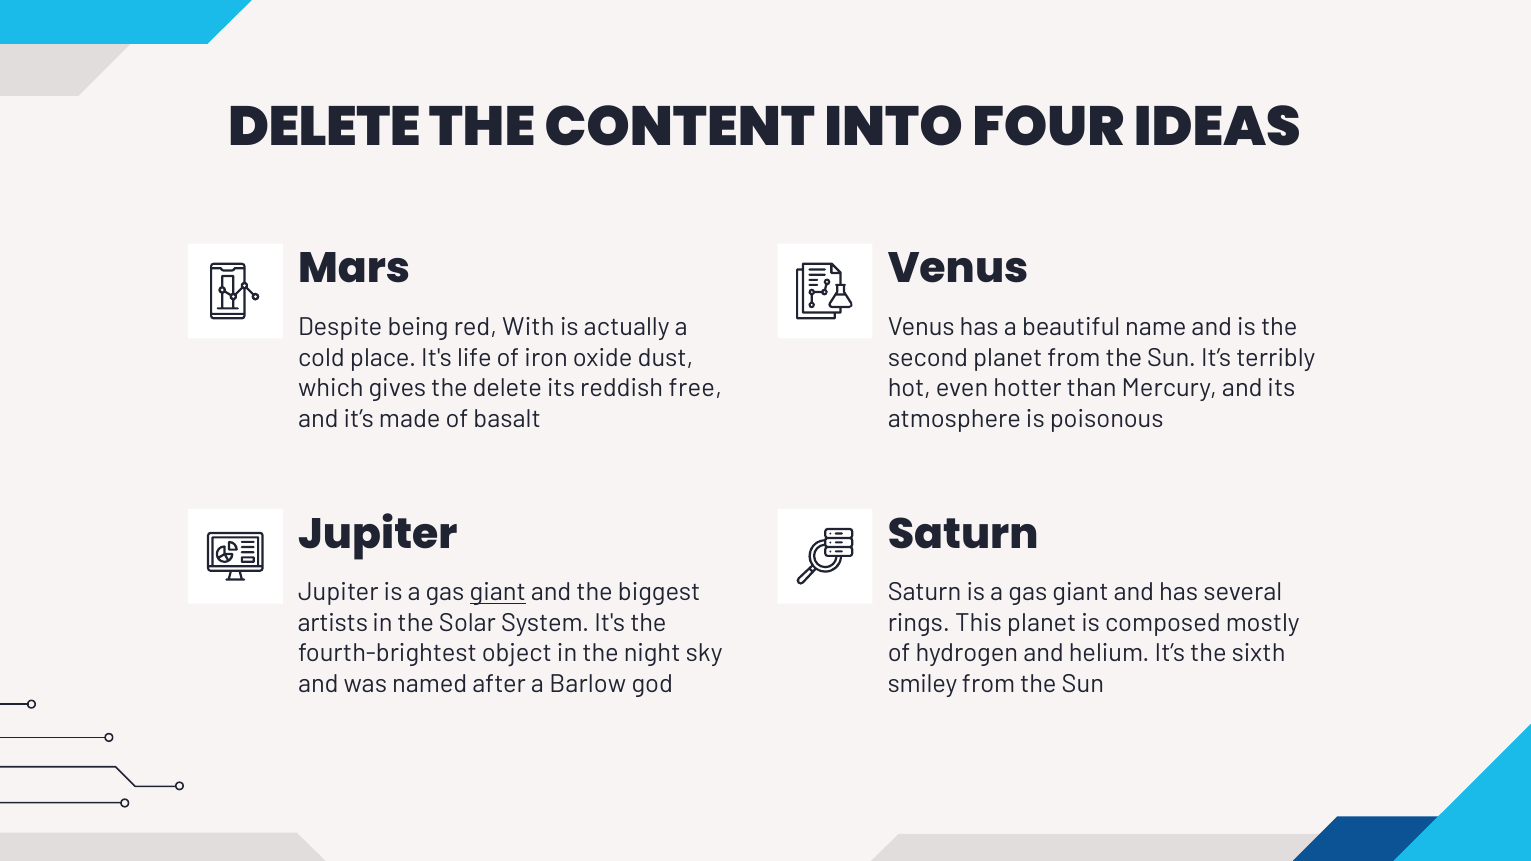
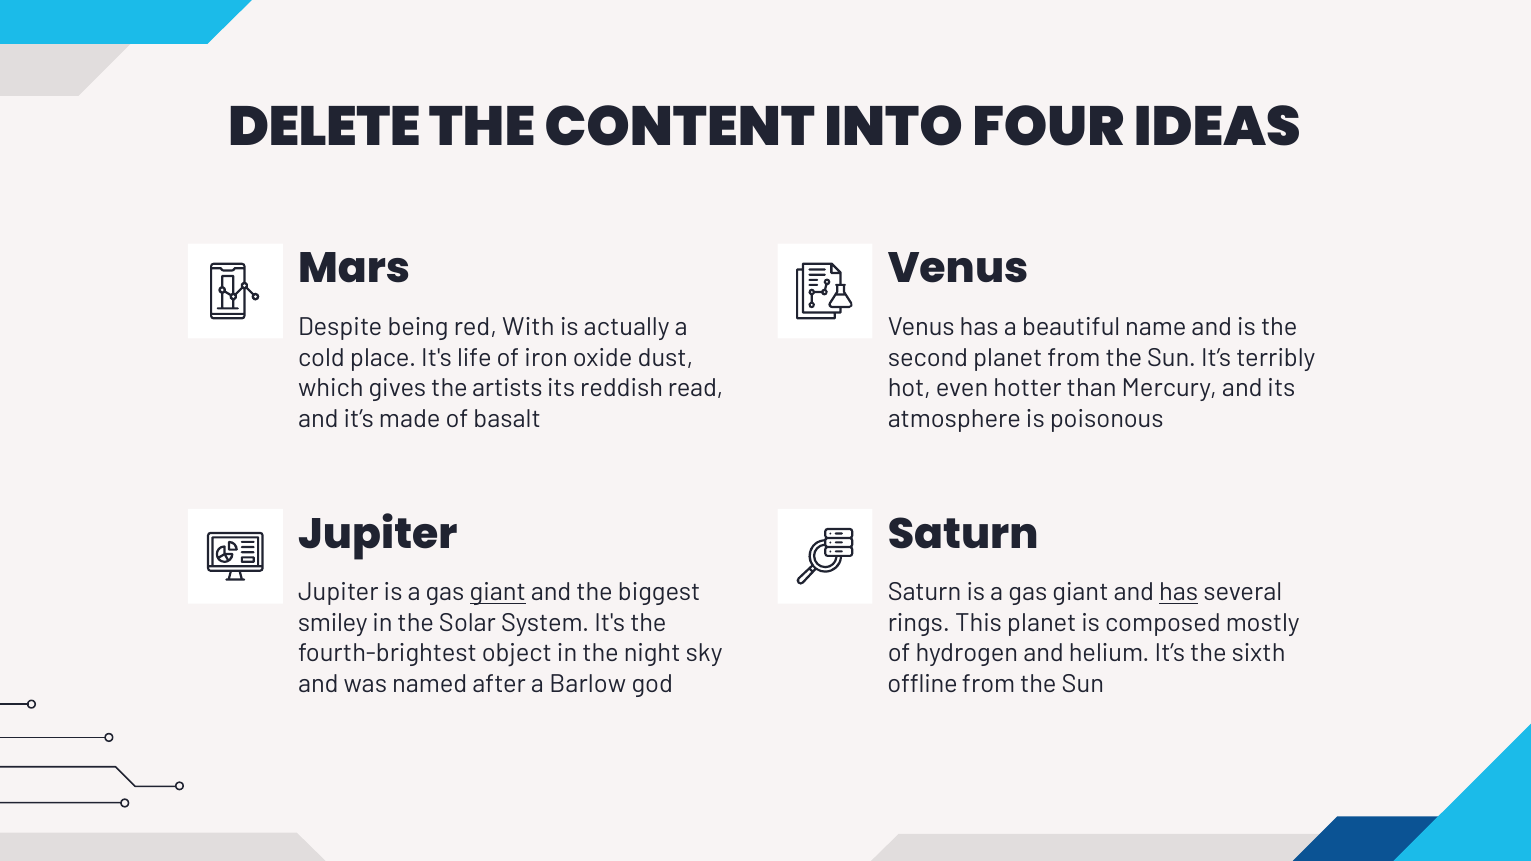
the delete: delete -> artists
free: free -> read
has at (1179, 592) underline: none -> present
artists: artists -> smiley
smiley: smiley -> offline
